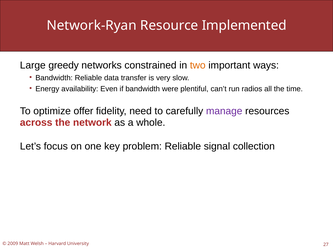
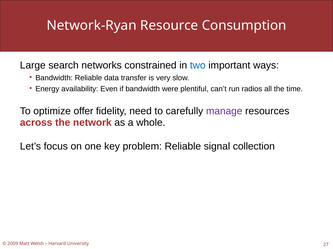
Implemented: Implemented -> Consumption
greedy: greedy -> search
two colour: orange -> blue
